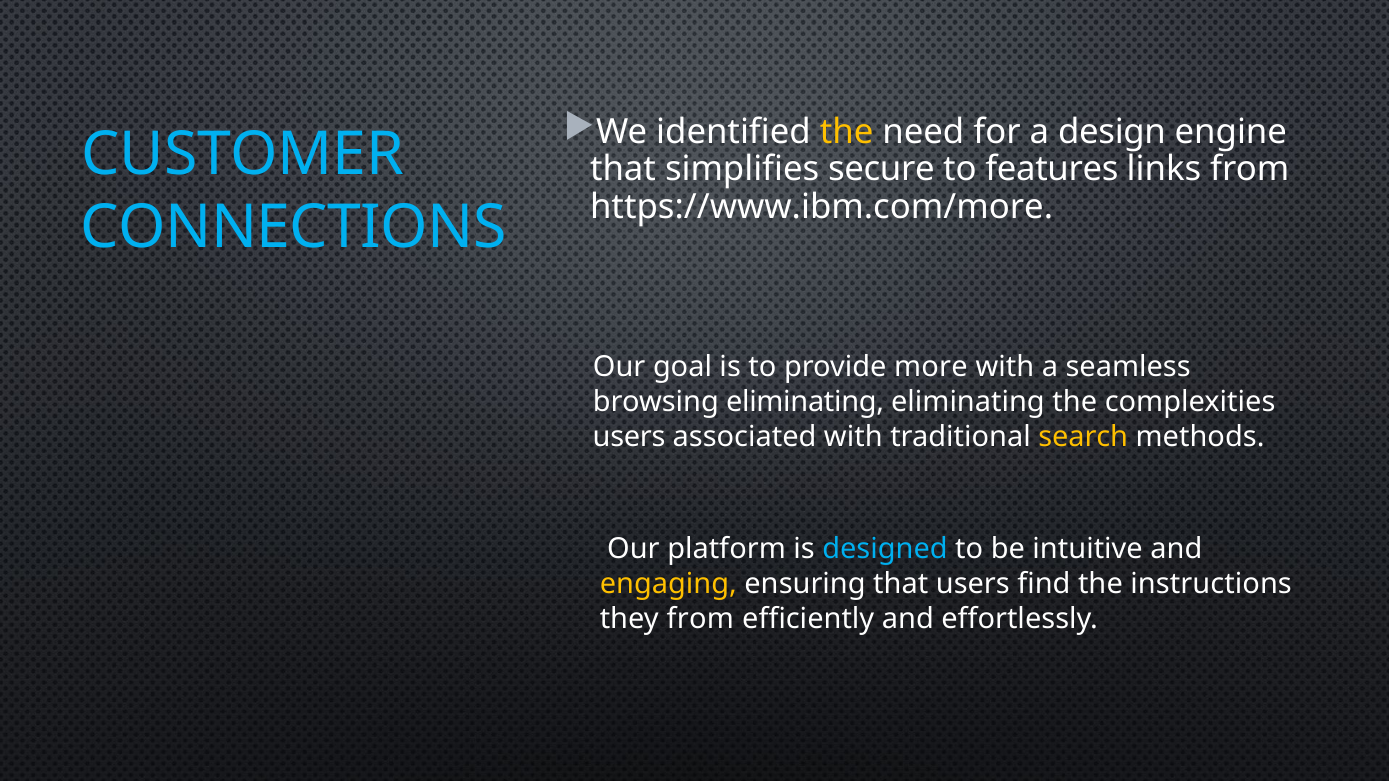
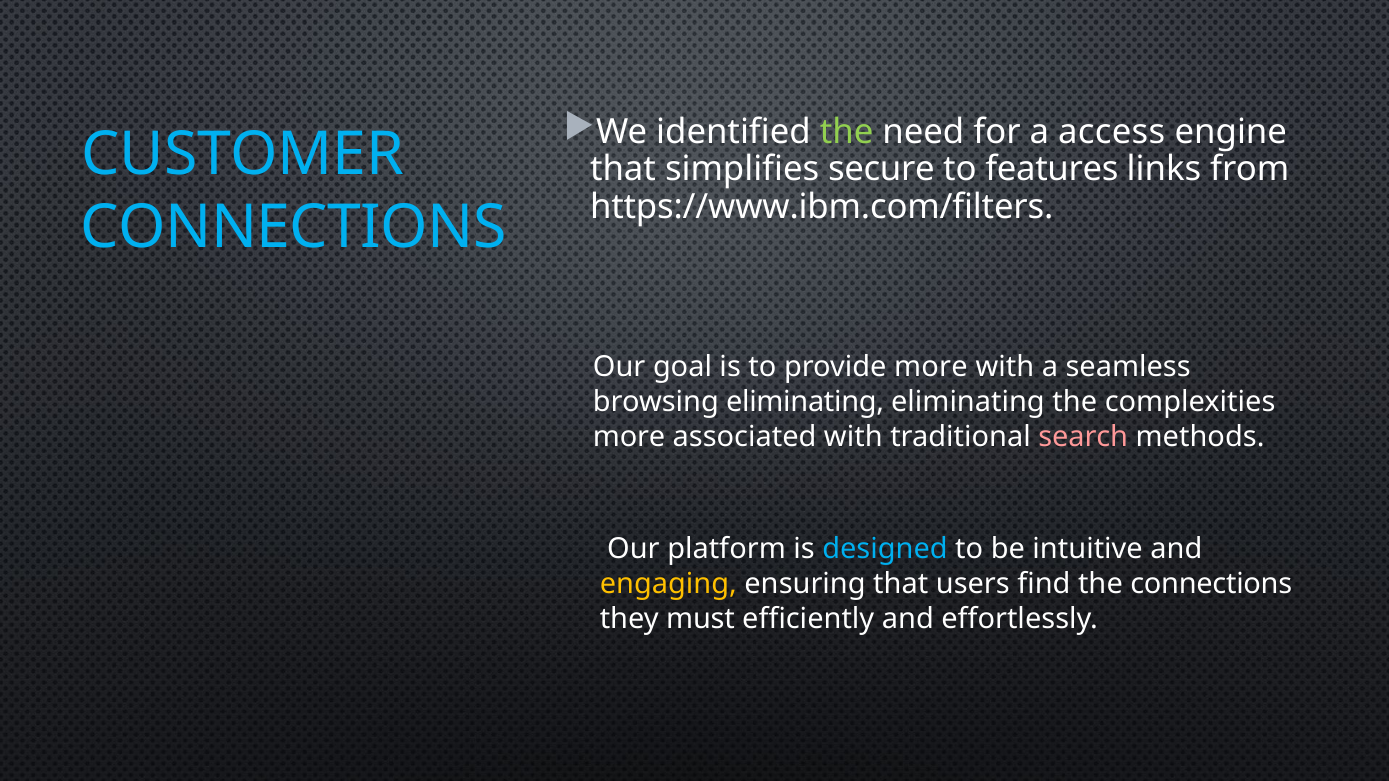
the at (847, 132) colour: yellow -> light green
design: design -> access
https://www.ibm.com/more: https://www.ibm.com/more -> https://www.ibm.com/filters
users at (629, 437): users -> more
search colour: yellow -> pink
the instructions: instructions -> connections
they from: from -> must
